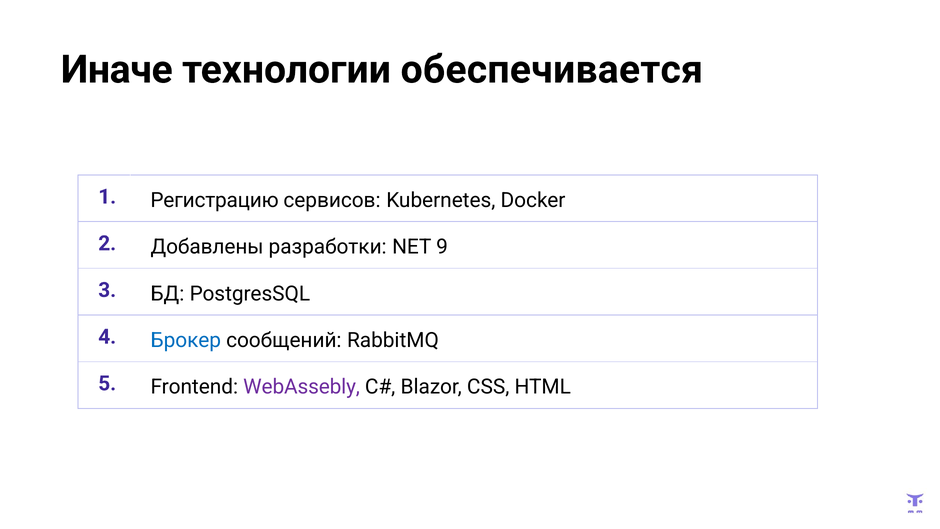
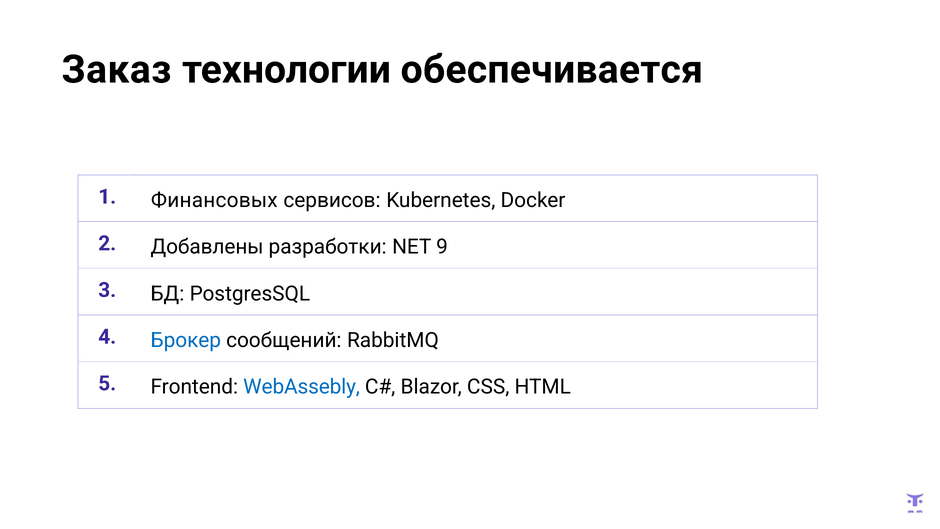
Иначе: Иначе -> Заказ
Регистрацию: Регистрацию -> Финансовых
WebAssebly colour: purple -> blue
